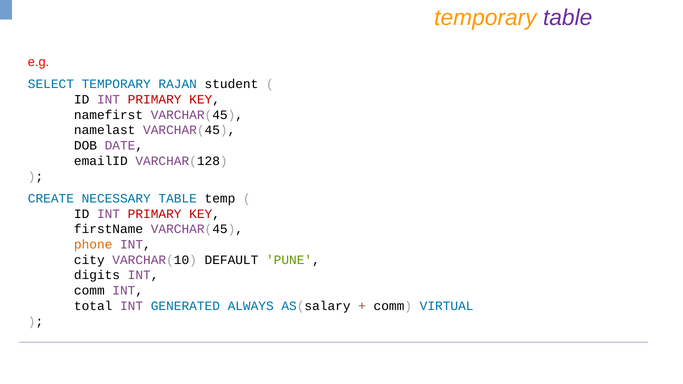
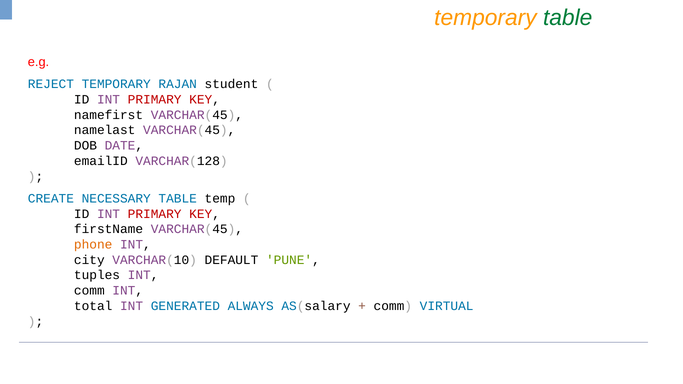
table at (568, 18) colour: purple -> green
SELECT: SELECT -> REJECT
digits: digits -> tuples
